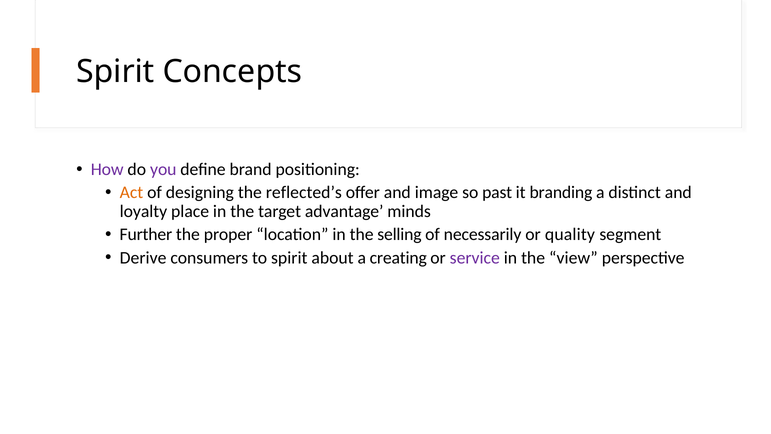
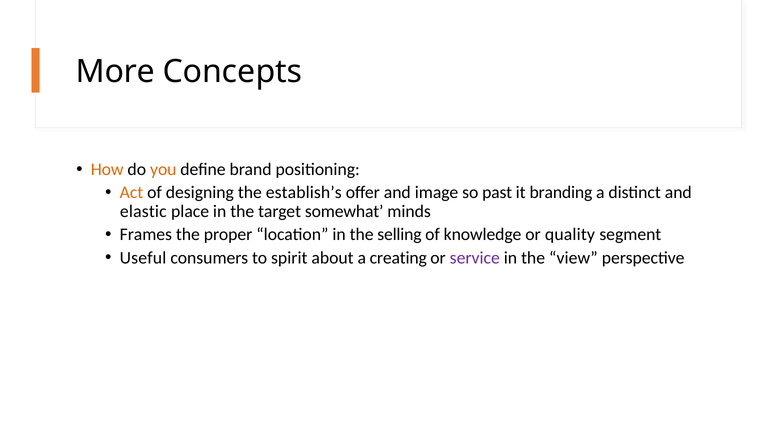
Spirit at (115, 72): Spirit -> More
How colour: purple -> orange
you colour: purple -> orange
reflected’s: reflected’s -> establish’s
loyalty: loyalty -> elastic
advantage: advantage -> somewhat
Further: Further -> Frames
necessarily: necessarily -> knowledge
Derive: Derive -> Useful
